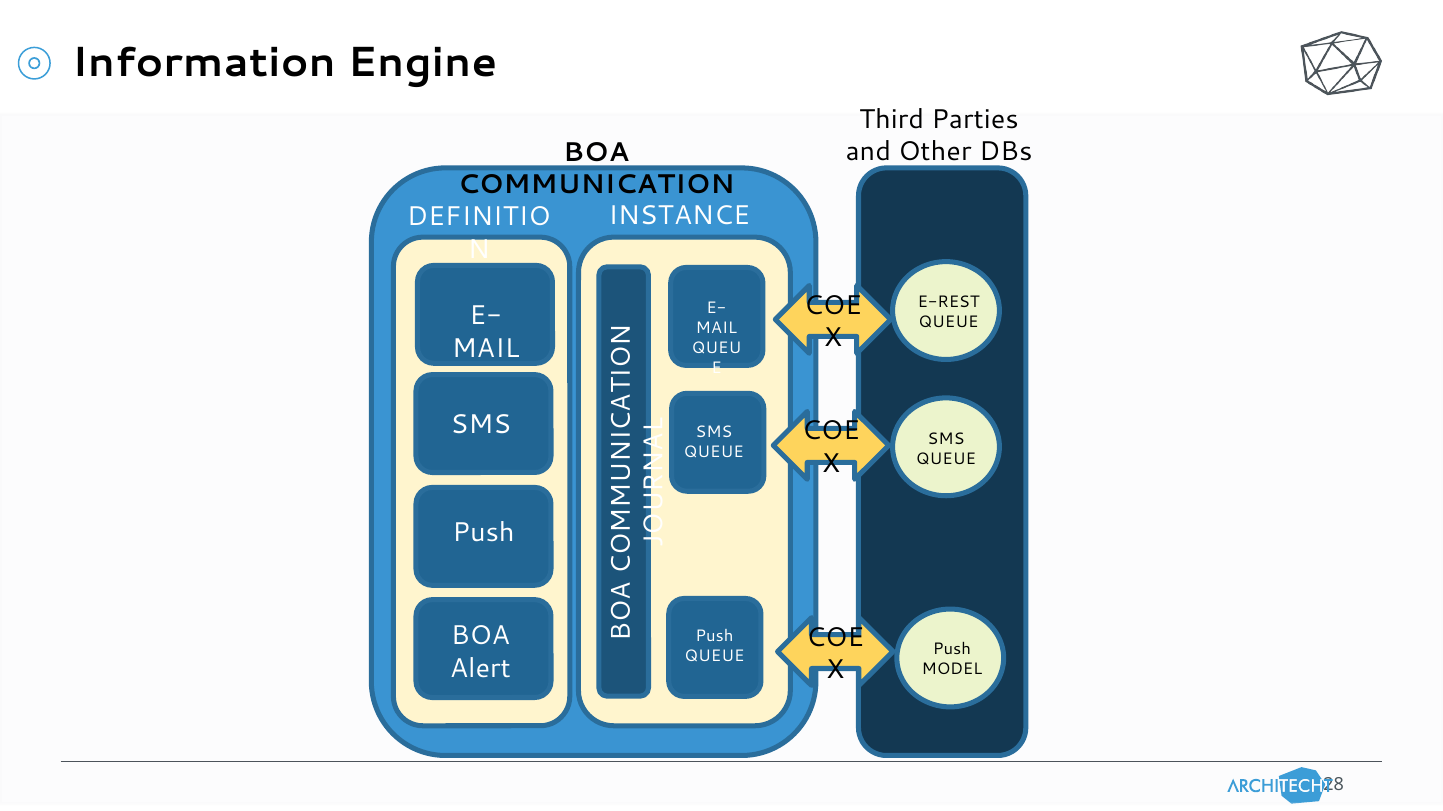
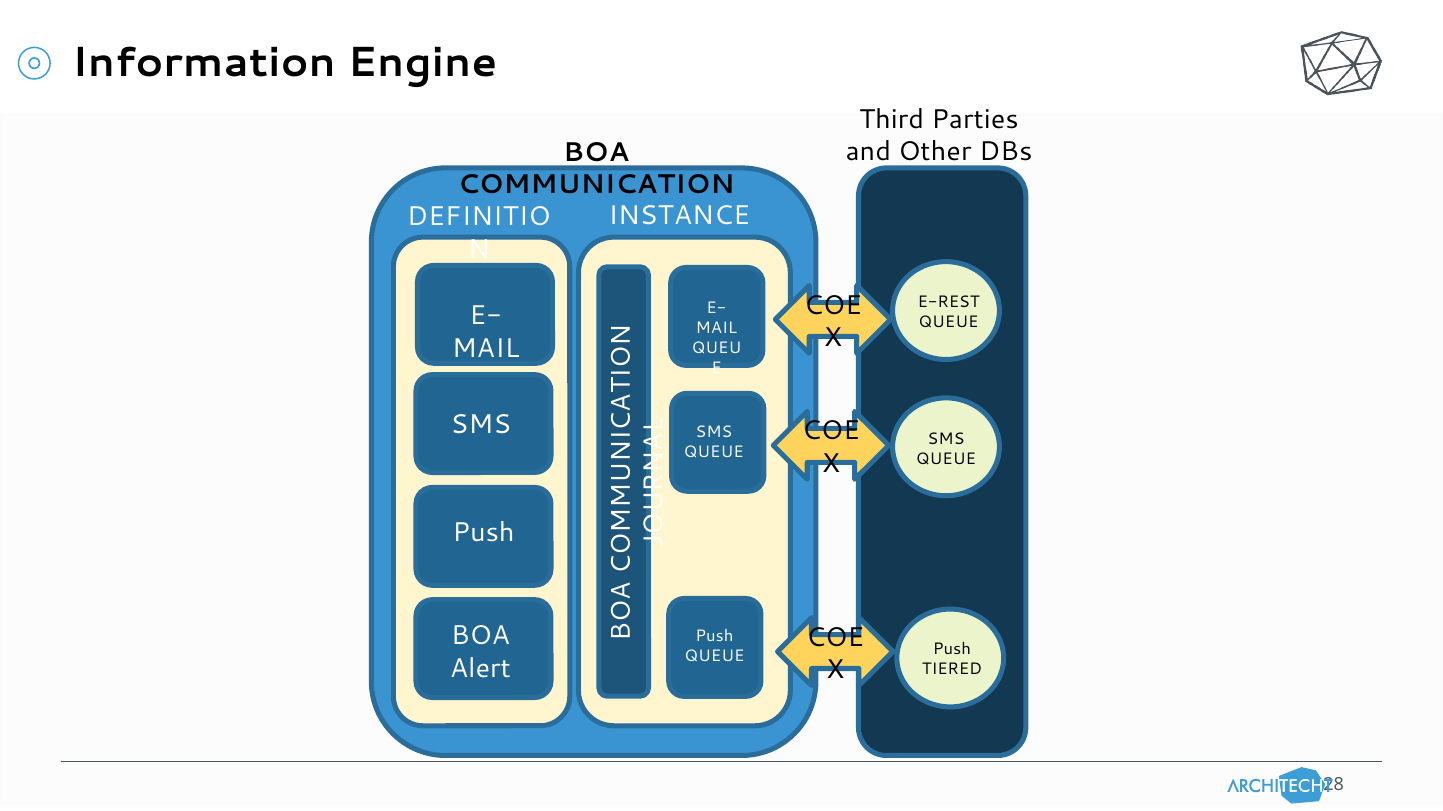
MODEL: MODEL -> TIERED
